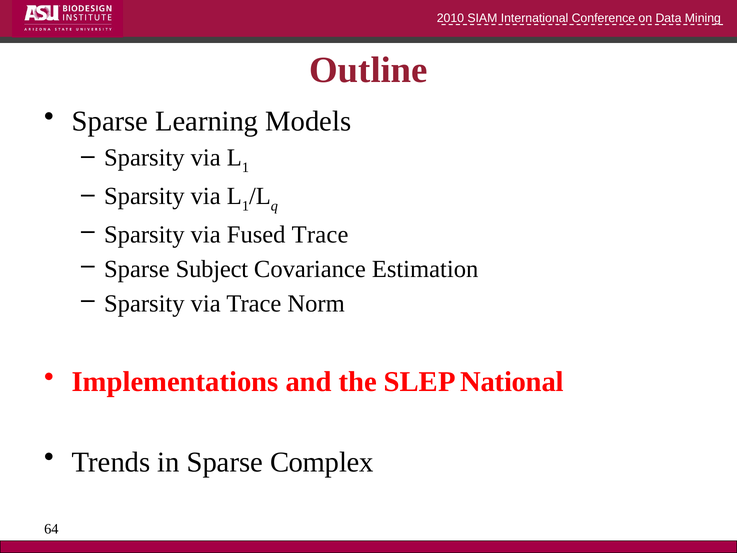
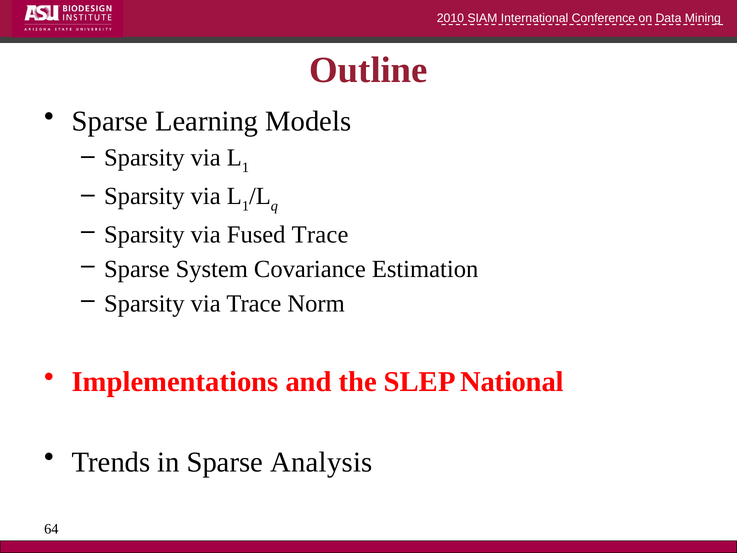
Subject: Subject -> System
Complex: Complex -> Analysis
